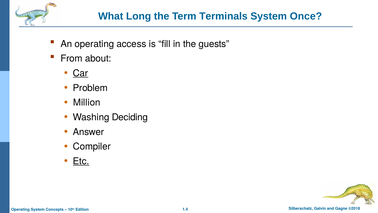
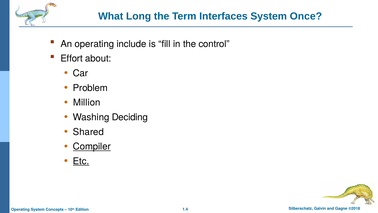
Terminals: Terminals -> Interfaces
access: access -> include
guests: guests -> control
From: From -> Effort
Car underline: present -> none
Answer: Answer -> Shared
Compiler underline: none -> present
